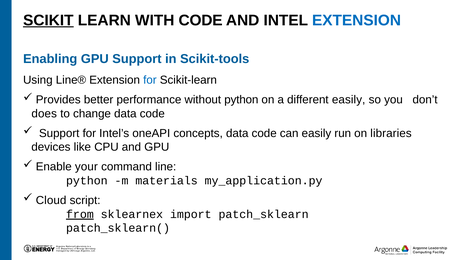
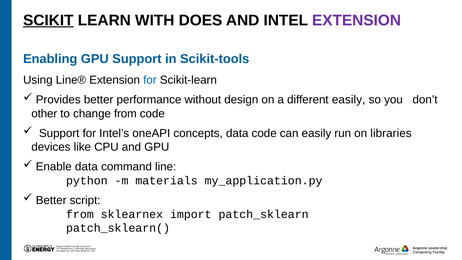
WITH CODE: CODE -> DOES
EXTENSION at (357, 20) colour: blue -> purple
without python: python -> design
does: does -> other
change data: data -> from
Enable your: your -> data
Cloud at (51, 200): Cloud -> Better
from at (80, 214) underline: present -> none
